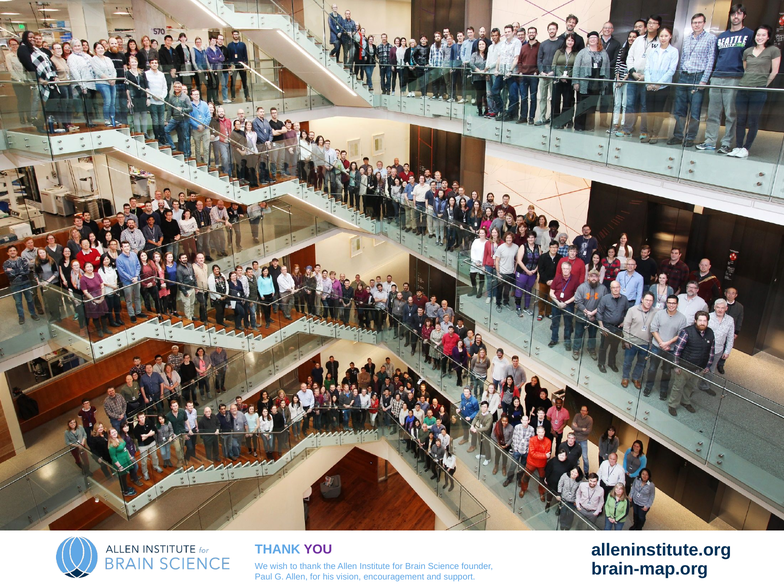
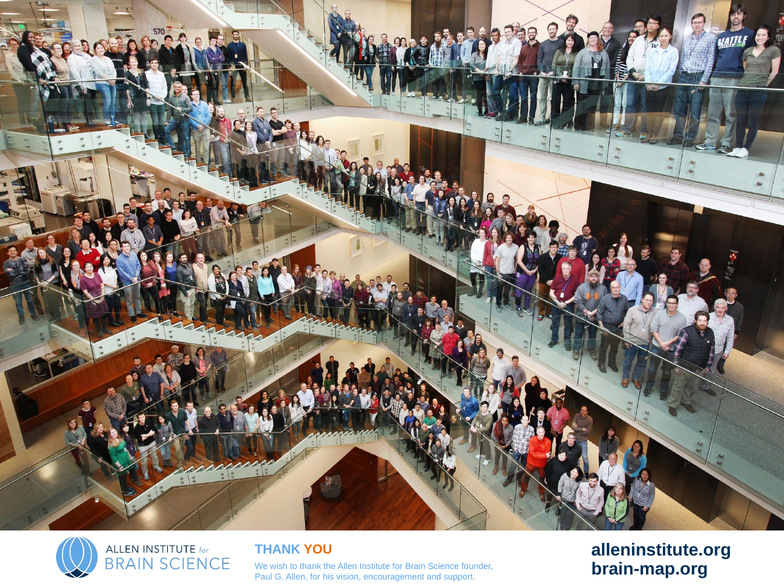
YOU colour: purple -> orange
